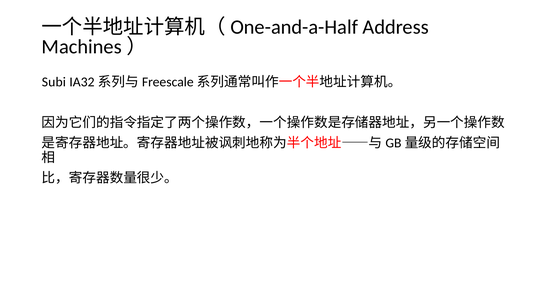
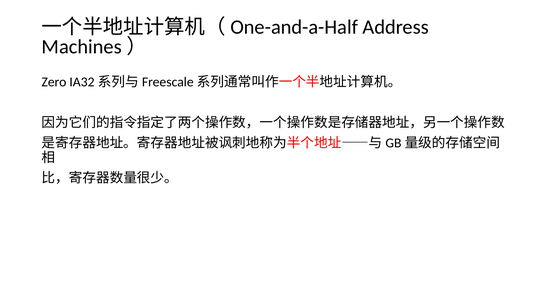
Subi: Subi -> Zero
